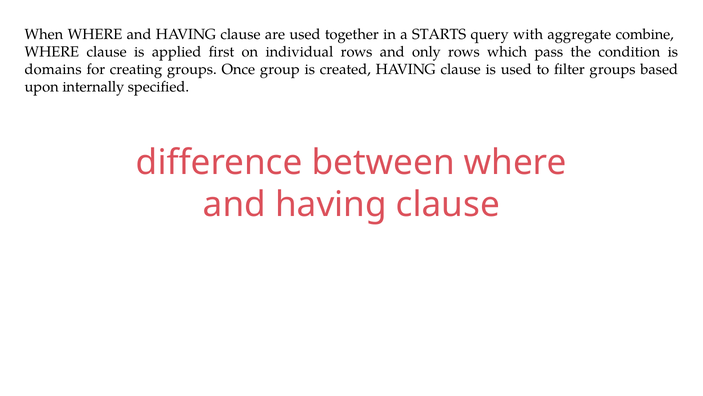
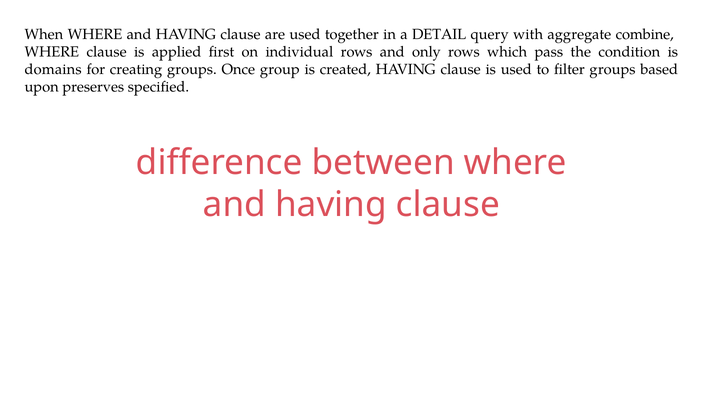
STARTS: STARTS -> DETAIL
internally: internally -> preserves
